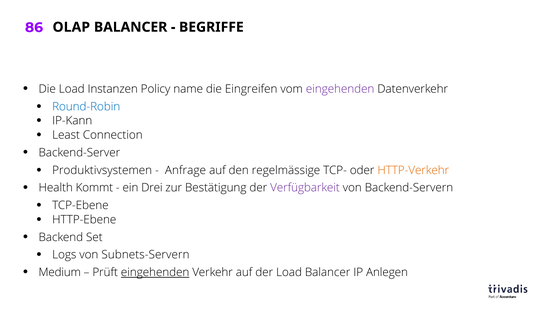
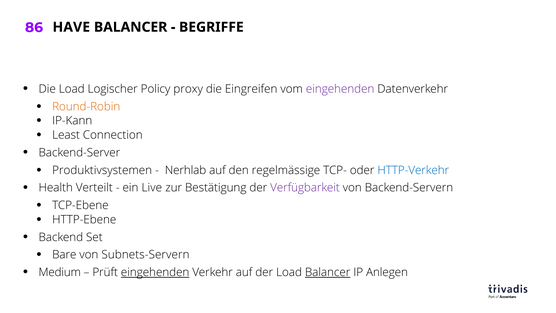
OLAP: OLAP -> HAVE
Instanzen: Instanzen -> Logischer
name: name -> proxy
Round-Robin colour: blue -> orange
Anfrage: Anfrage -> Nerhlab
HTTP-Verkehr colour: orange -> blue
Kommt: Kommt -> Verteilt
Drei: Drei -> Live
Logs: Logs -> Bare
Balancer at (328, 272) underline: none -> present
